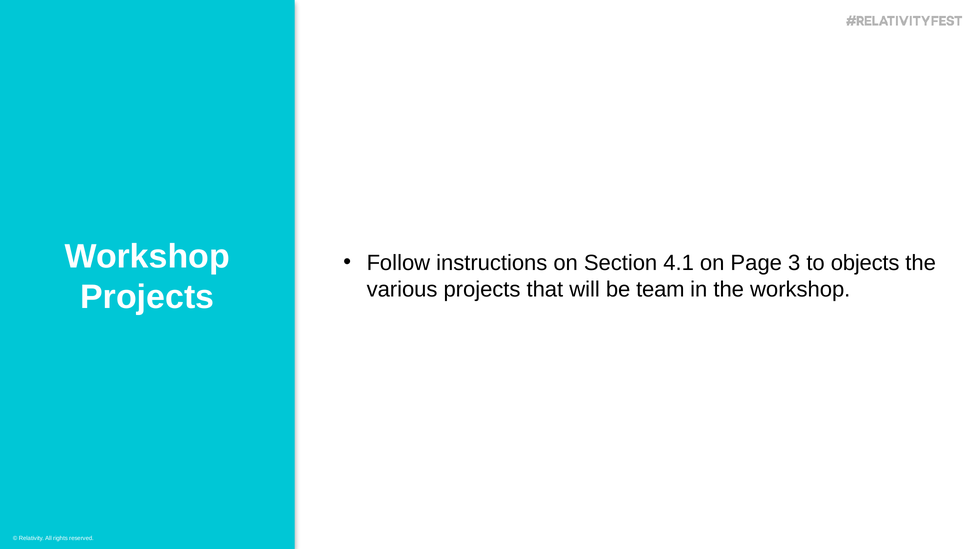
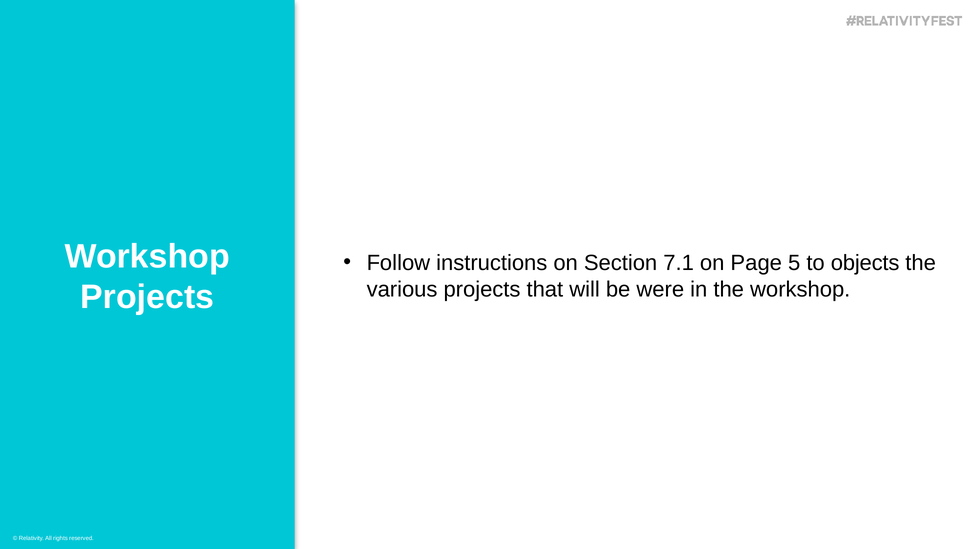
4.1: 4.1 -> 7.1
3: 3 -> 5
team: team -> were
